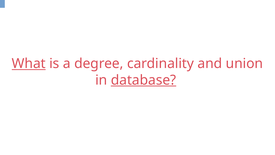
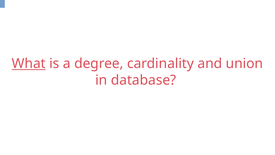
database underline: present -> none
